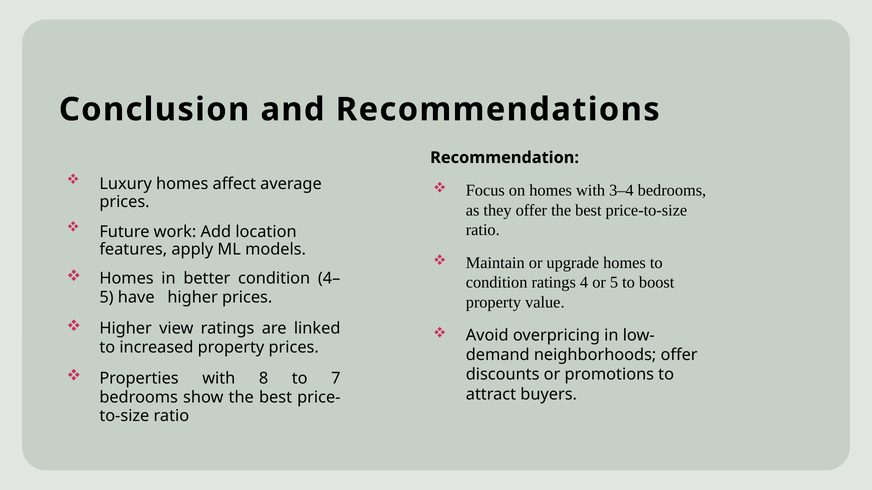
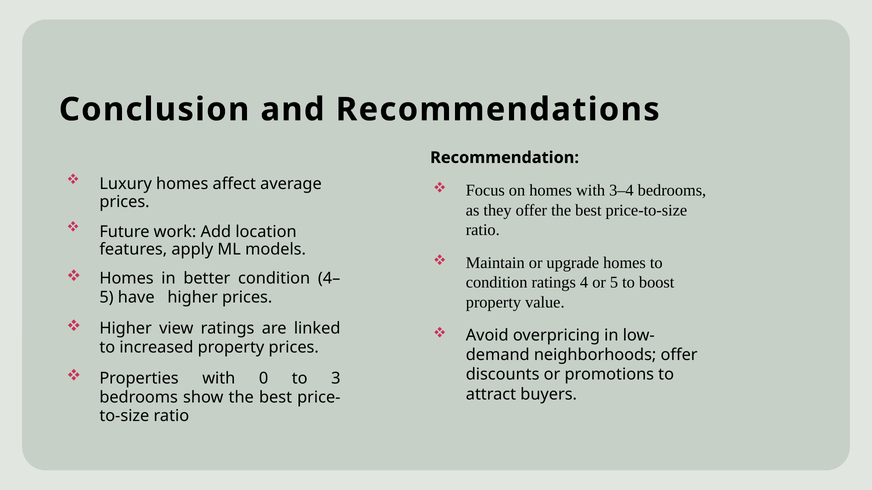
8: 8 -> 0
7: 7 -> 3
